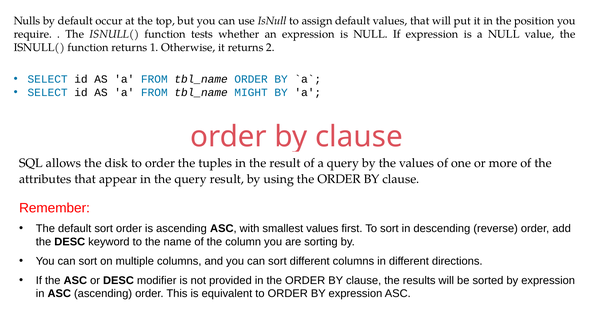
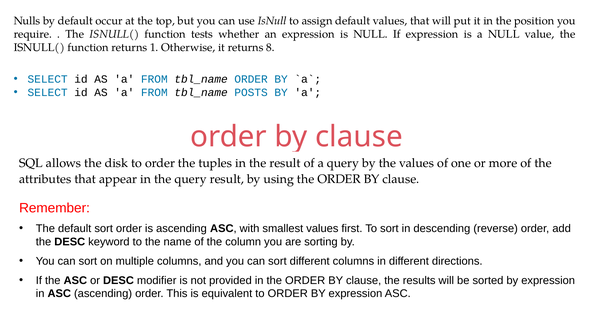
2: 2 -> 8
MIGHT: MIGHT -> POSTS
